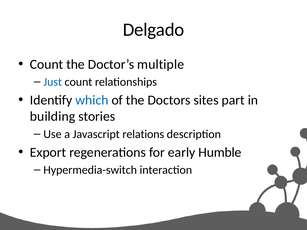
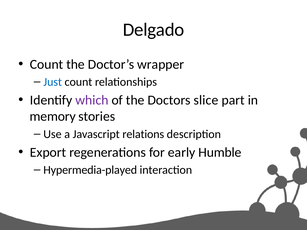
multiple: multiple -> wrapper
which colour: blue -> purple
sites: sites -> slice
building: building -> memory
Hypermedia-switch: Hypermedia-switch -> Hypermedia-played
